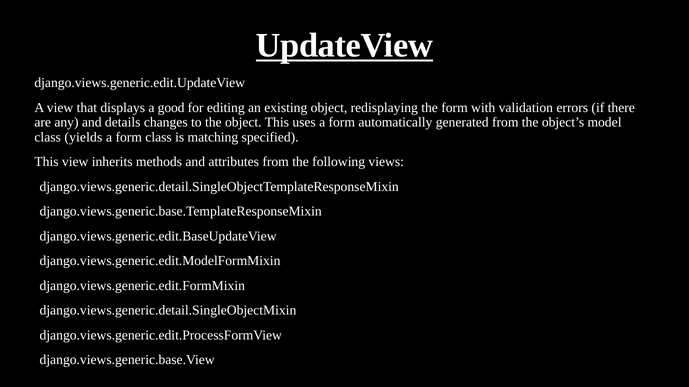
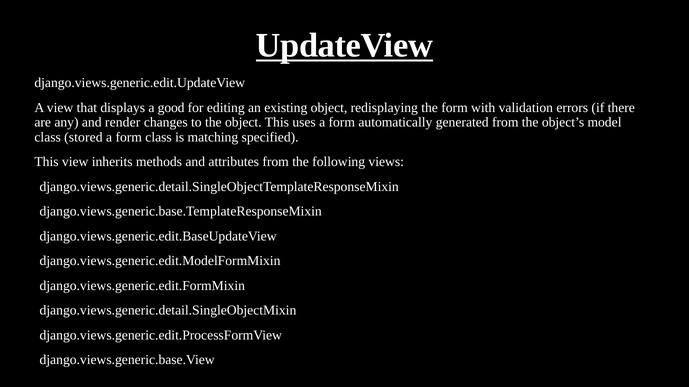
details: details -> render
yields: yields -> stored
